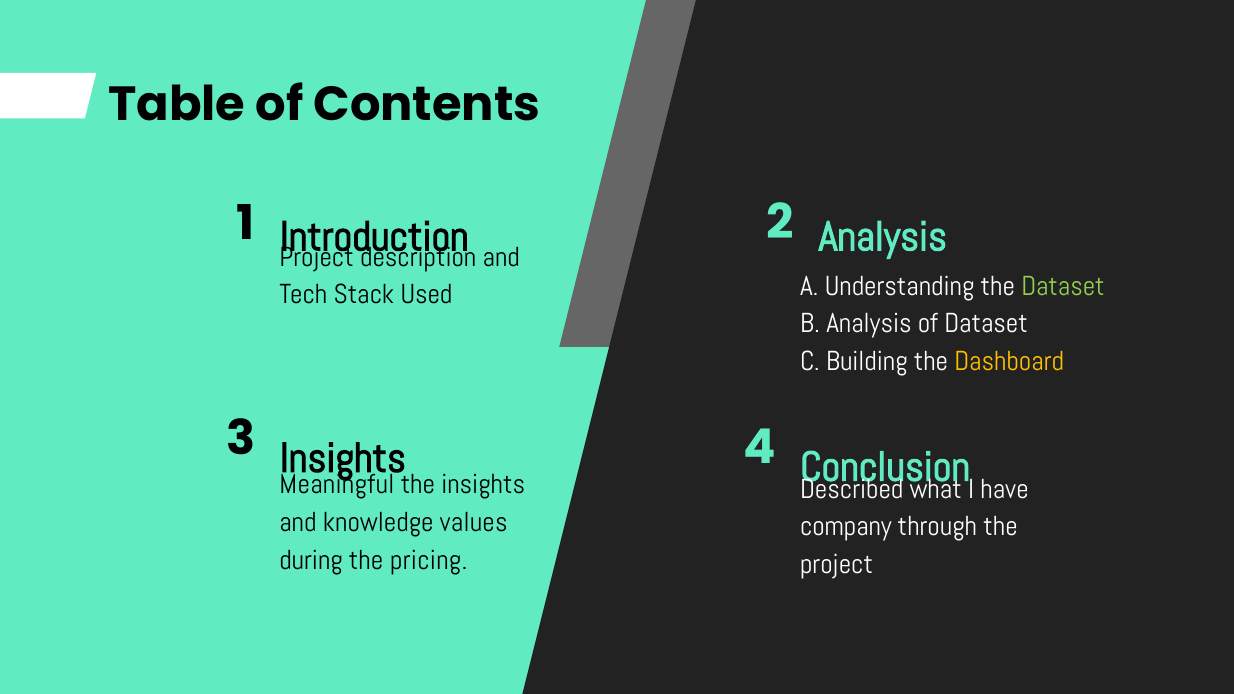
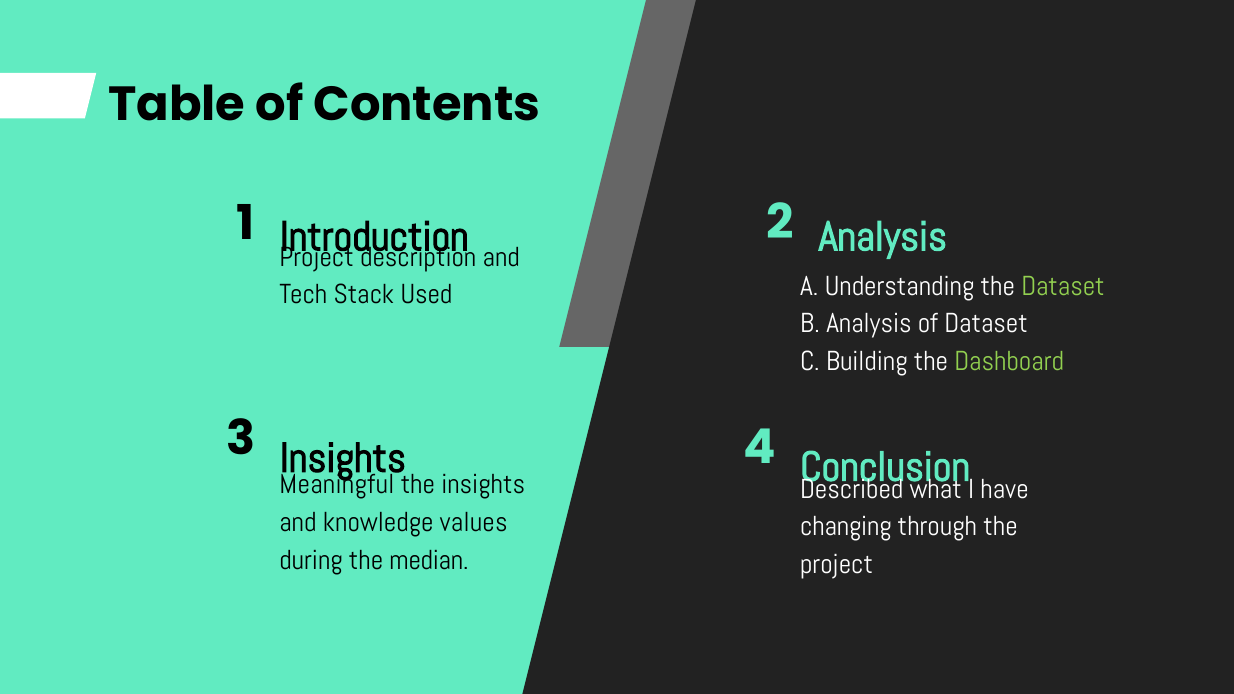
Dashboard colour: yellow -> light green
company: company -> changing
pricing: pricing -> median
